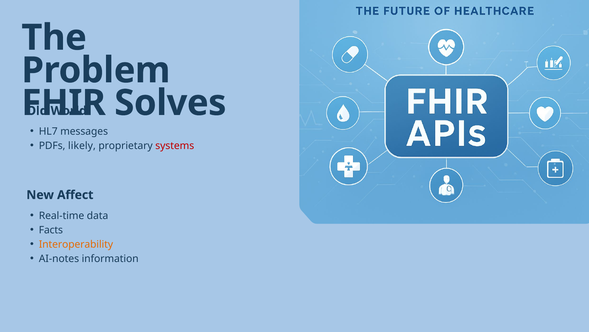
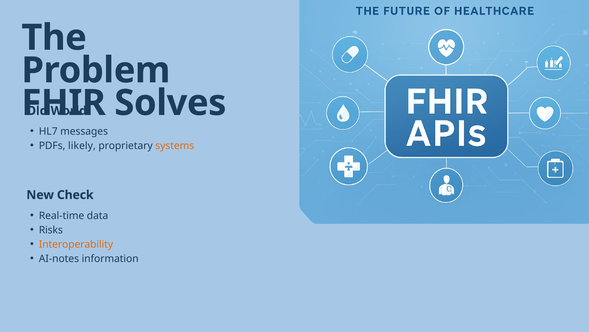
systems colour: red -> orange
Affect: Affect -> Check
Facts: Facts -> Risks
